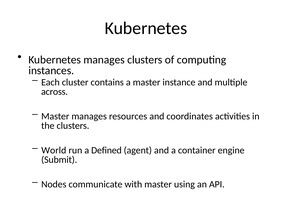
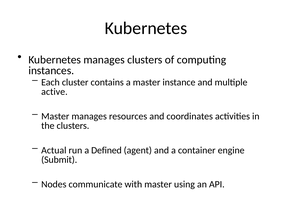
across: across -> active
World: World -> Actual
